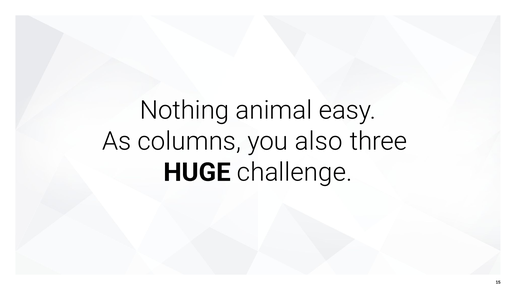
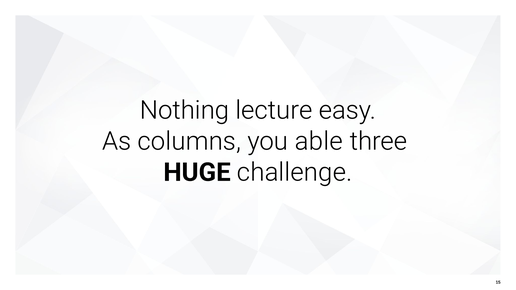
animal: animal -> lecture
also: also -> able
